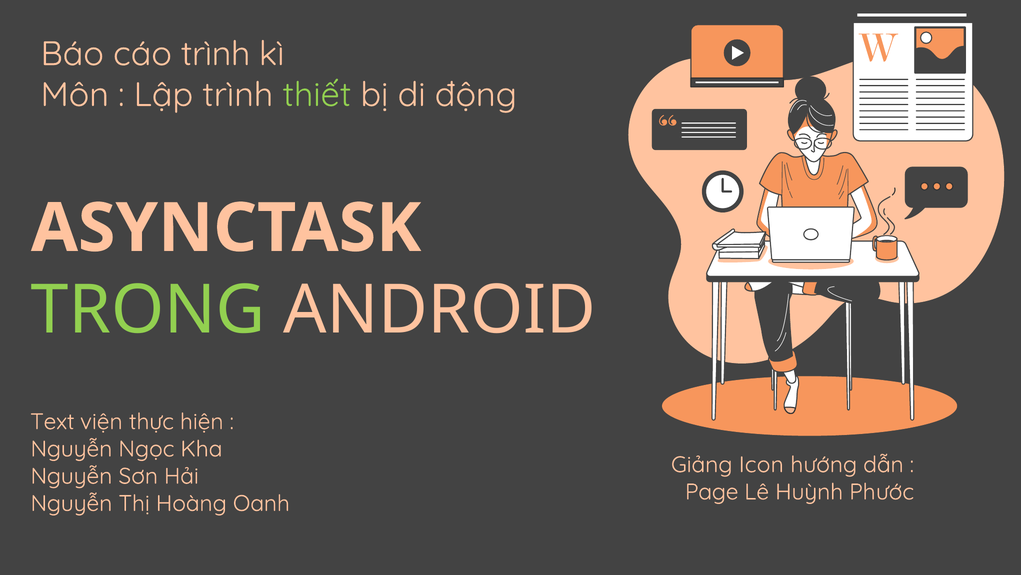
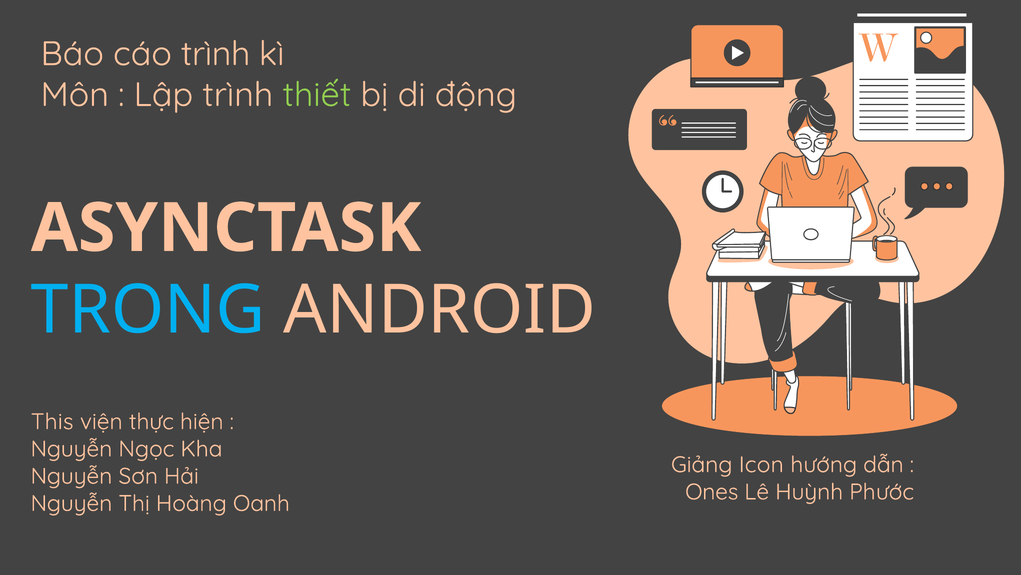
TRONG colour: light green -> light blue
Text: Text -> This
Page: Page -> Ones
